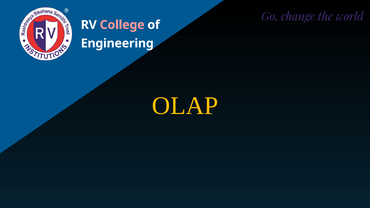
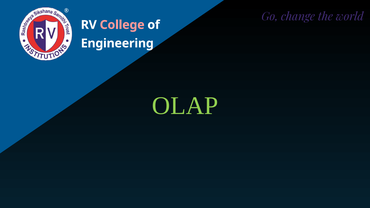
OLAP colour: yellow -> light green
